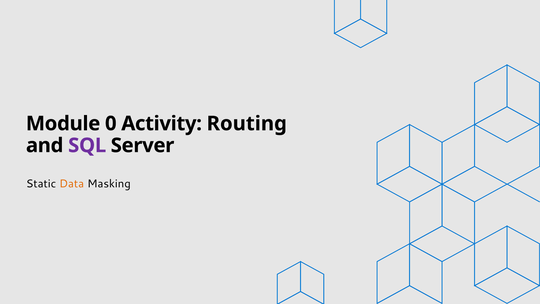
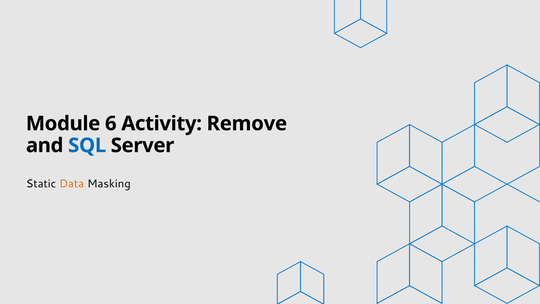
0: 0 -> 6
Routing: Routing -> Remove
SQL colour: purple -> blue
